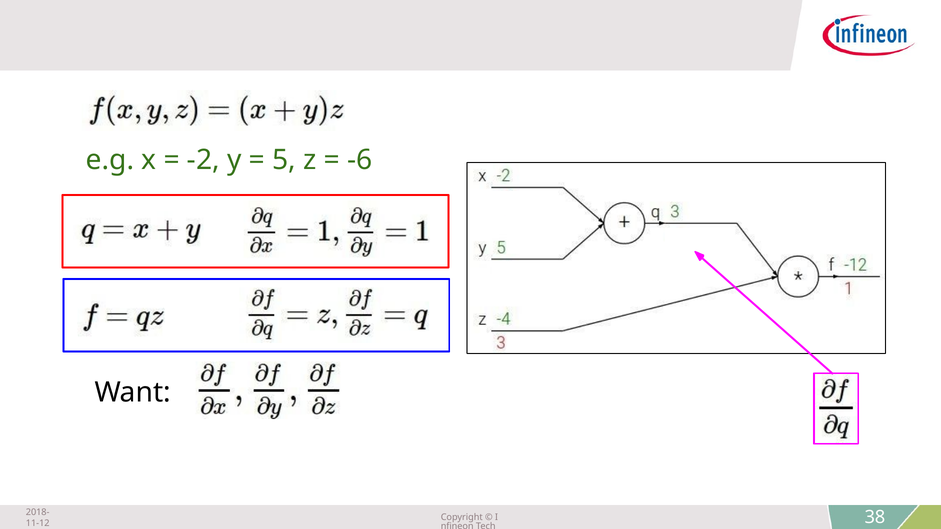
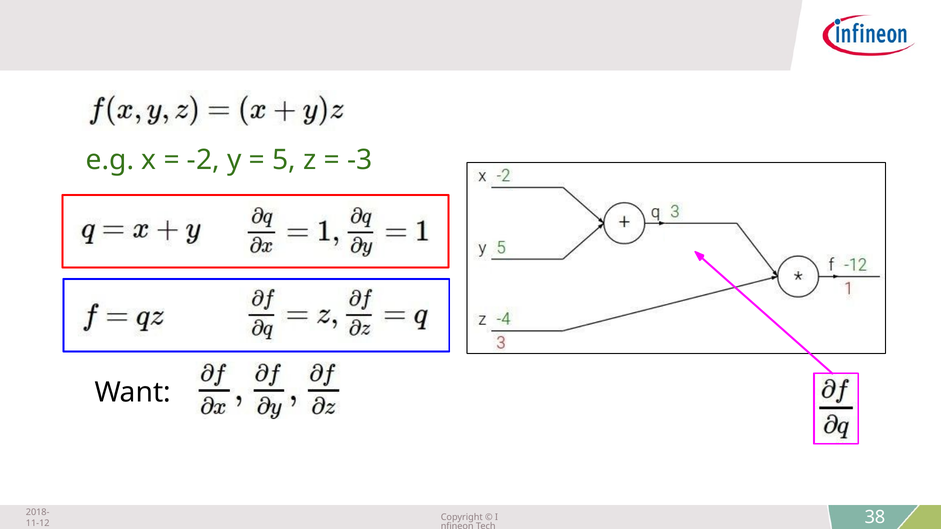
-6: -6 -> -3
